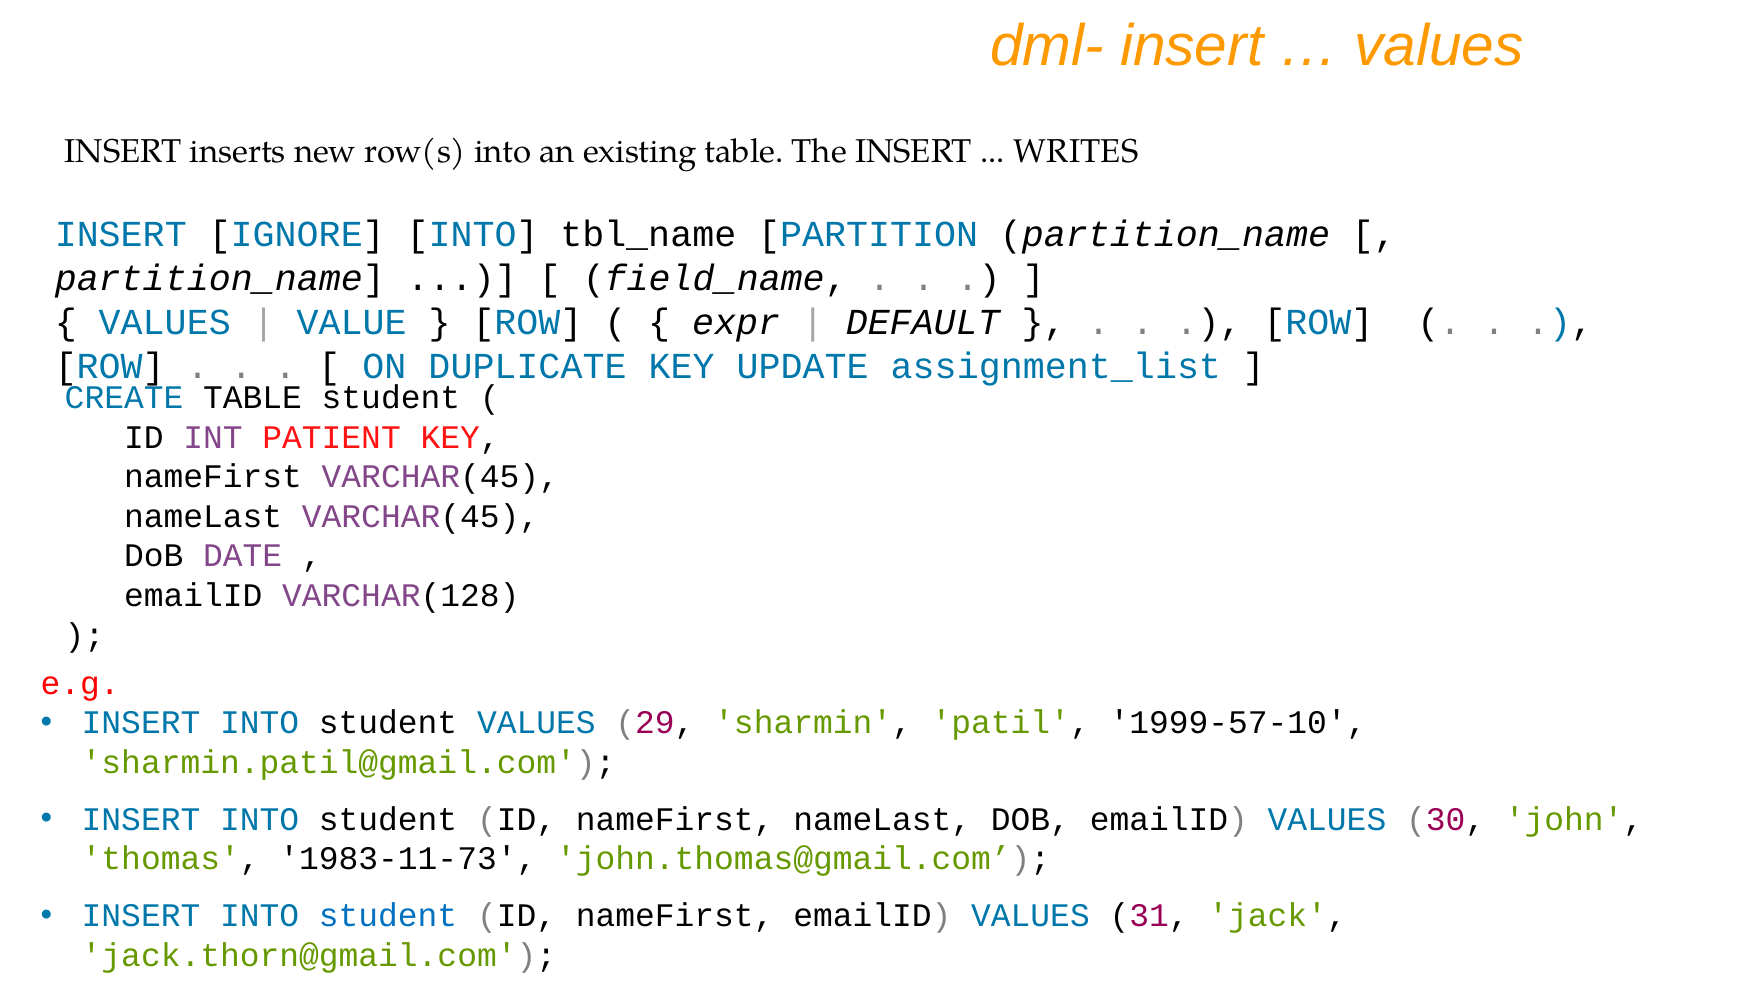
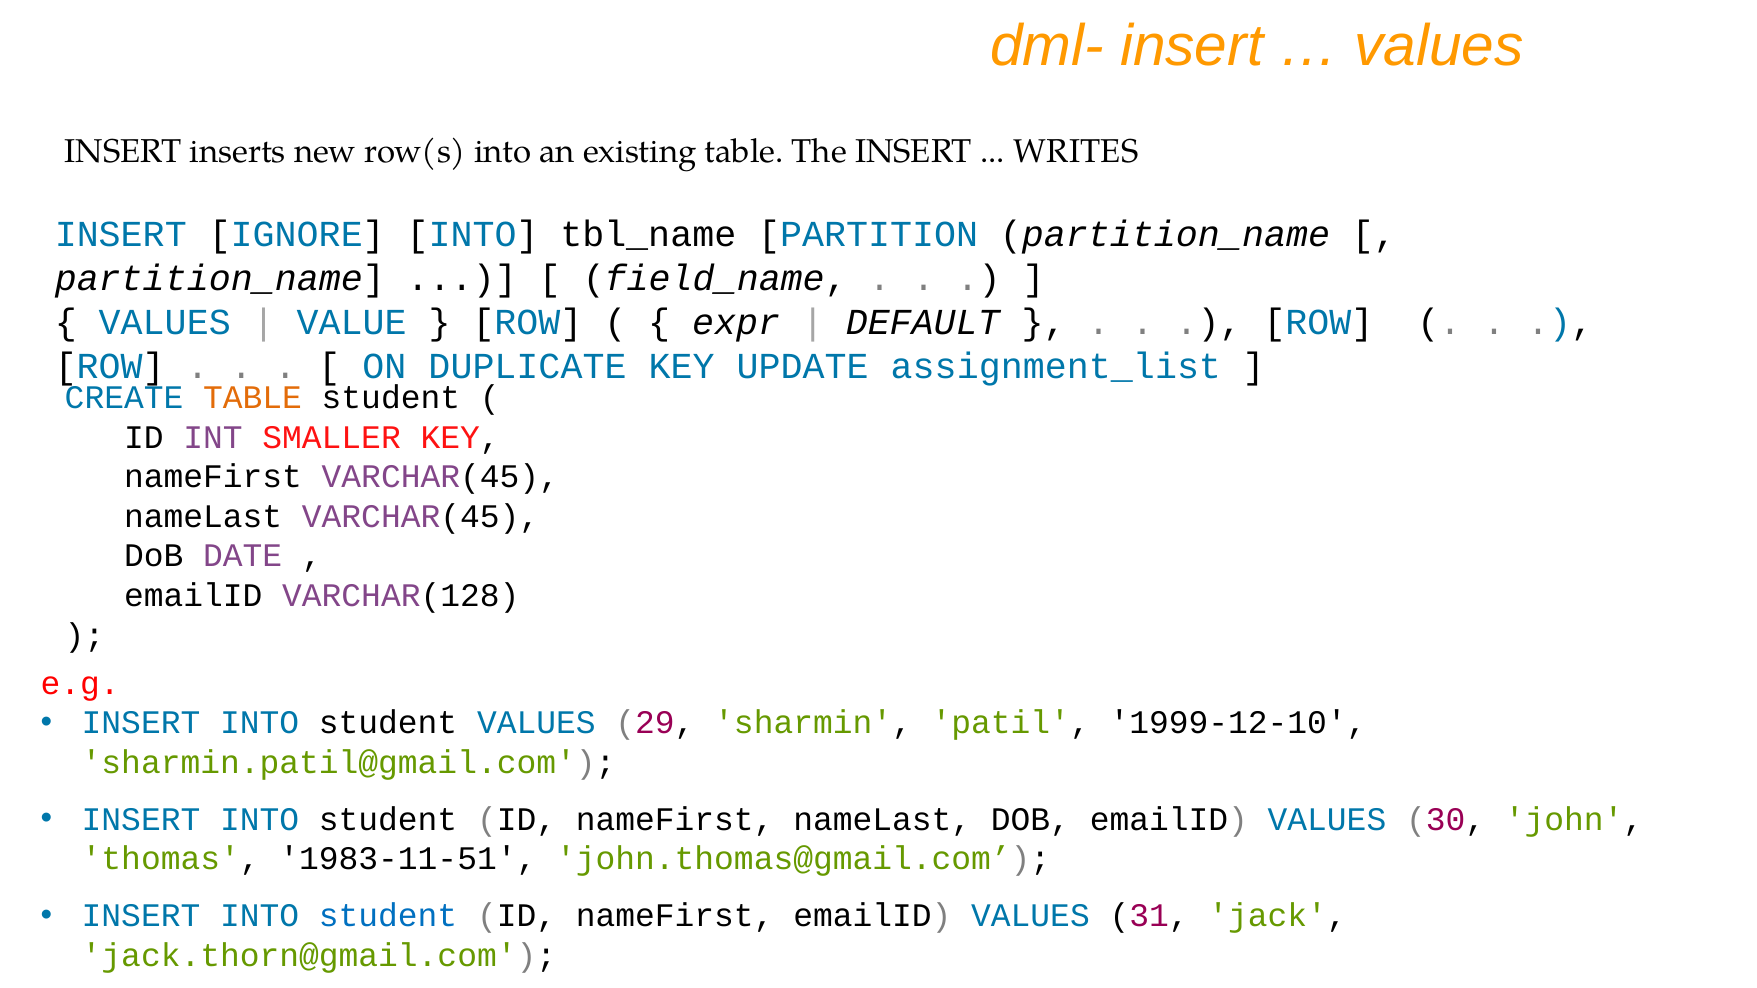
TABLE at (253, 398) colour: black -> orange
PATIENT: PATIENT -> SMALLER
1999-57-10: 1999-57-10 -> 1999-12-10
1983-11-73: 1983-11-73 -> 1983-11-51
